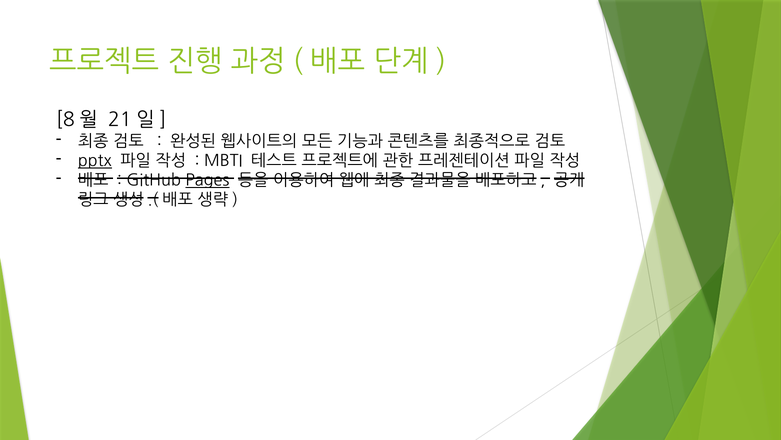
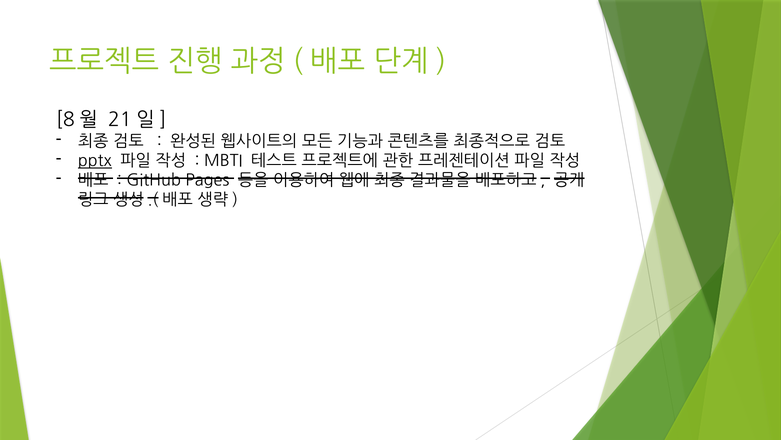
Pages underline: present -> none
